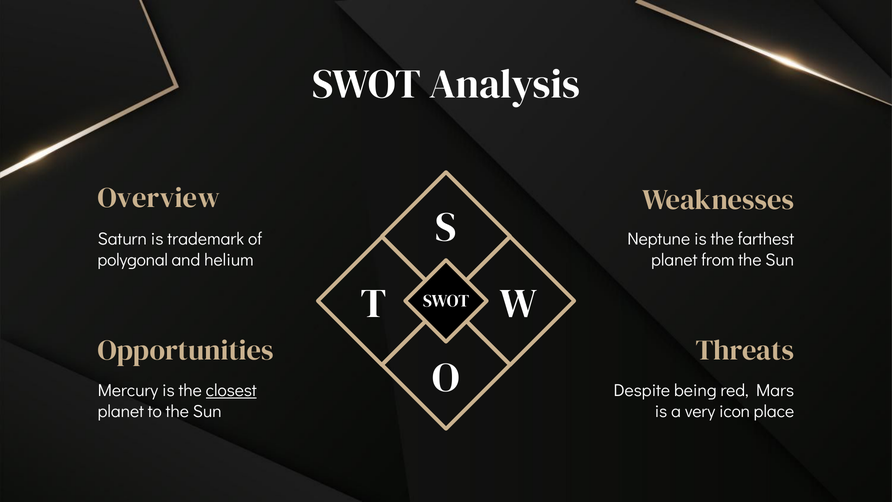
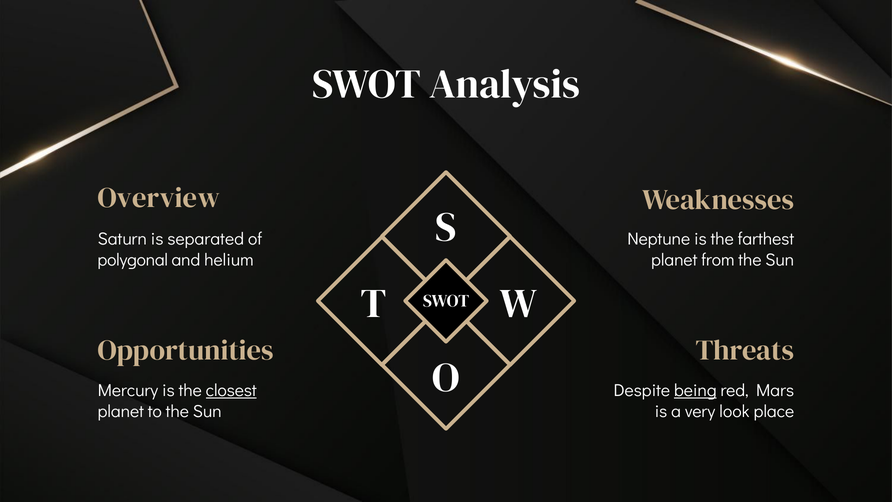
trademark: trademark -> separated
being underline: none -> present
icon: icon -> look
